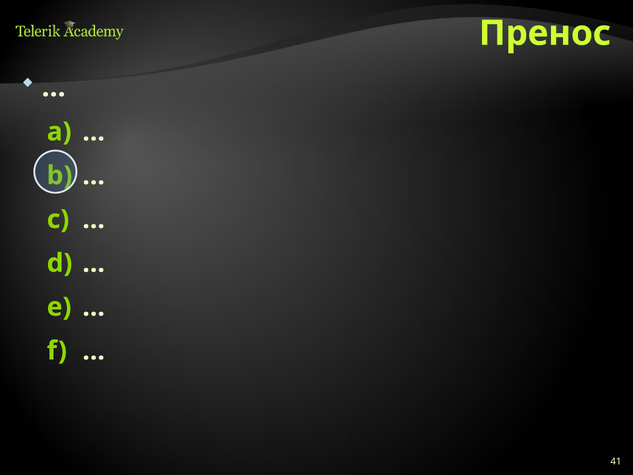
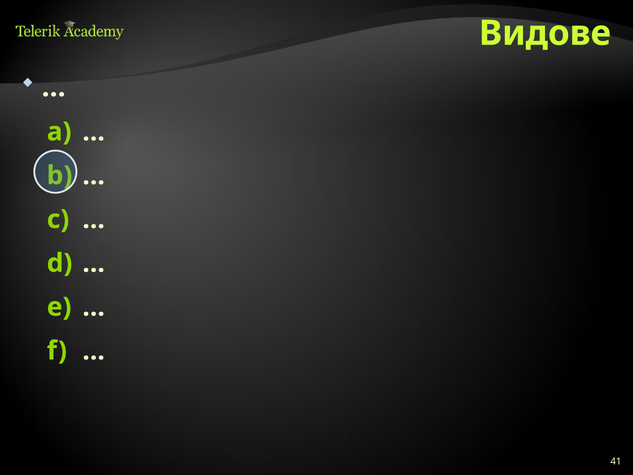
Пренос: Пренос -> Видове
